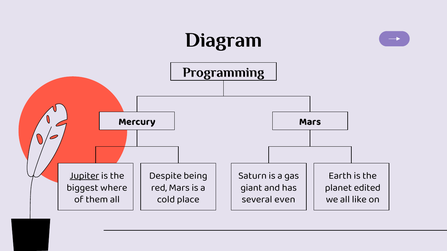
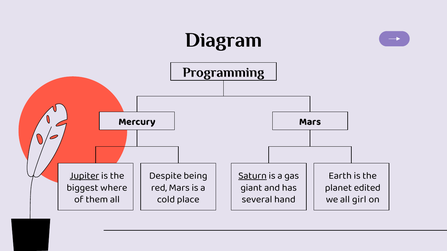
Saturn underline: none -> present
even: even -> hand
like: like -> girl
